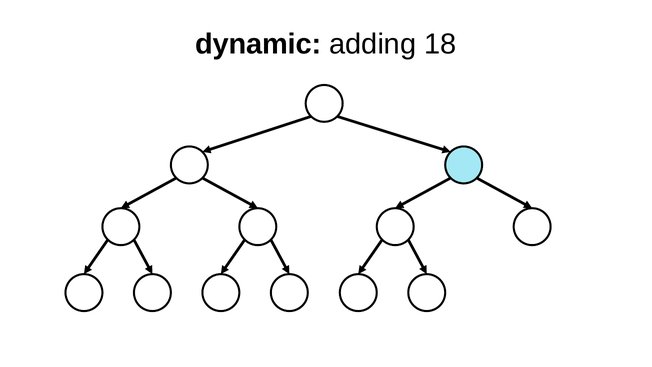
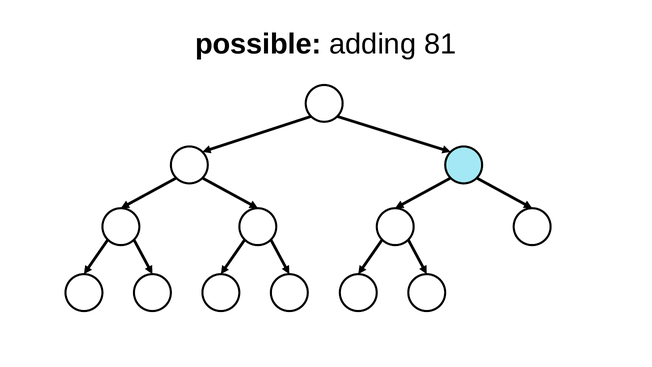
dynamic: dynamic -> possible
18: 18 -> 81
